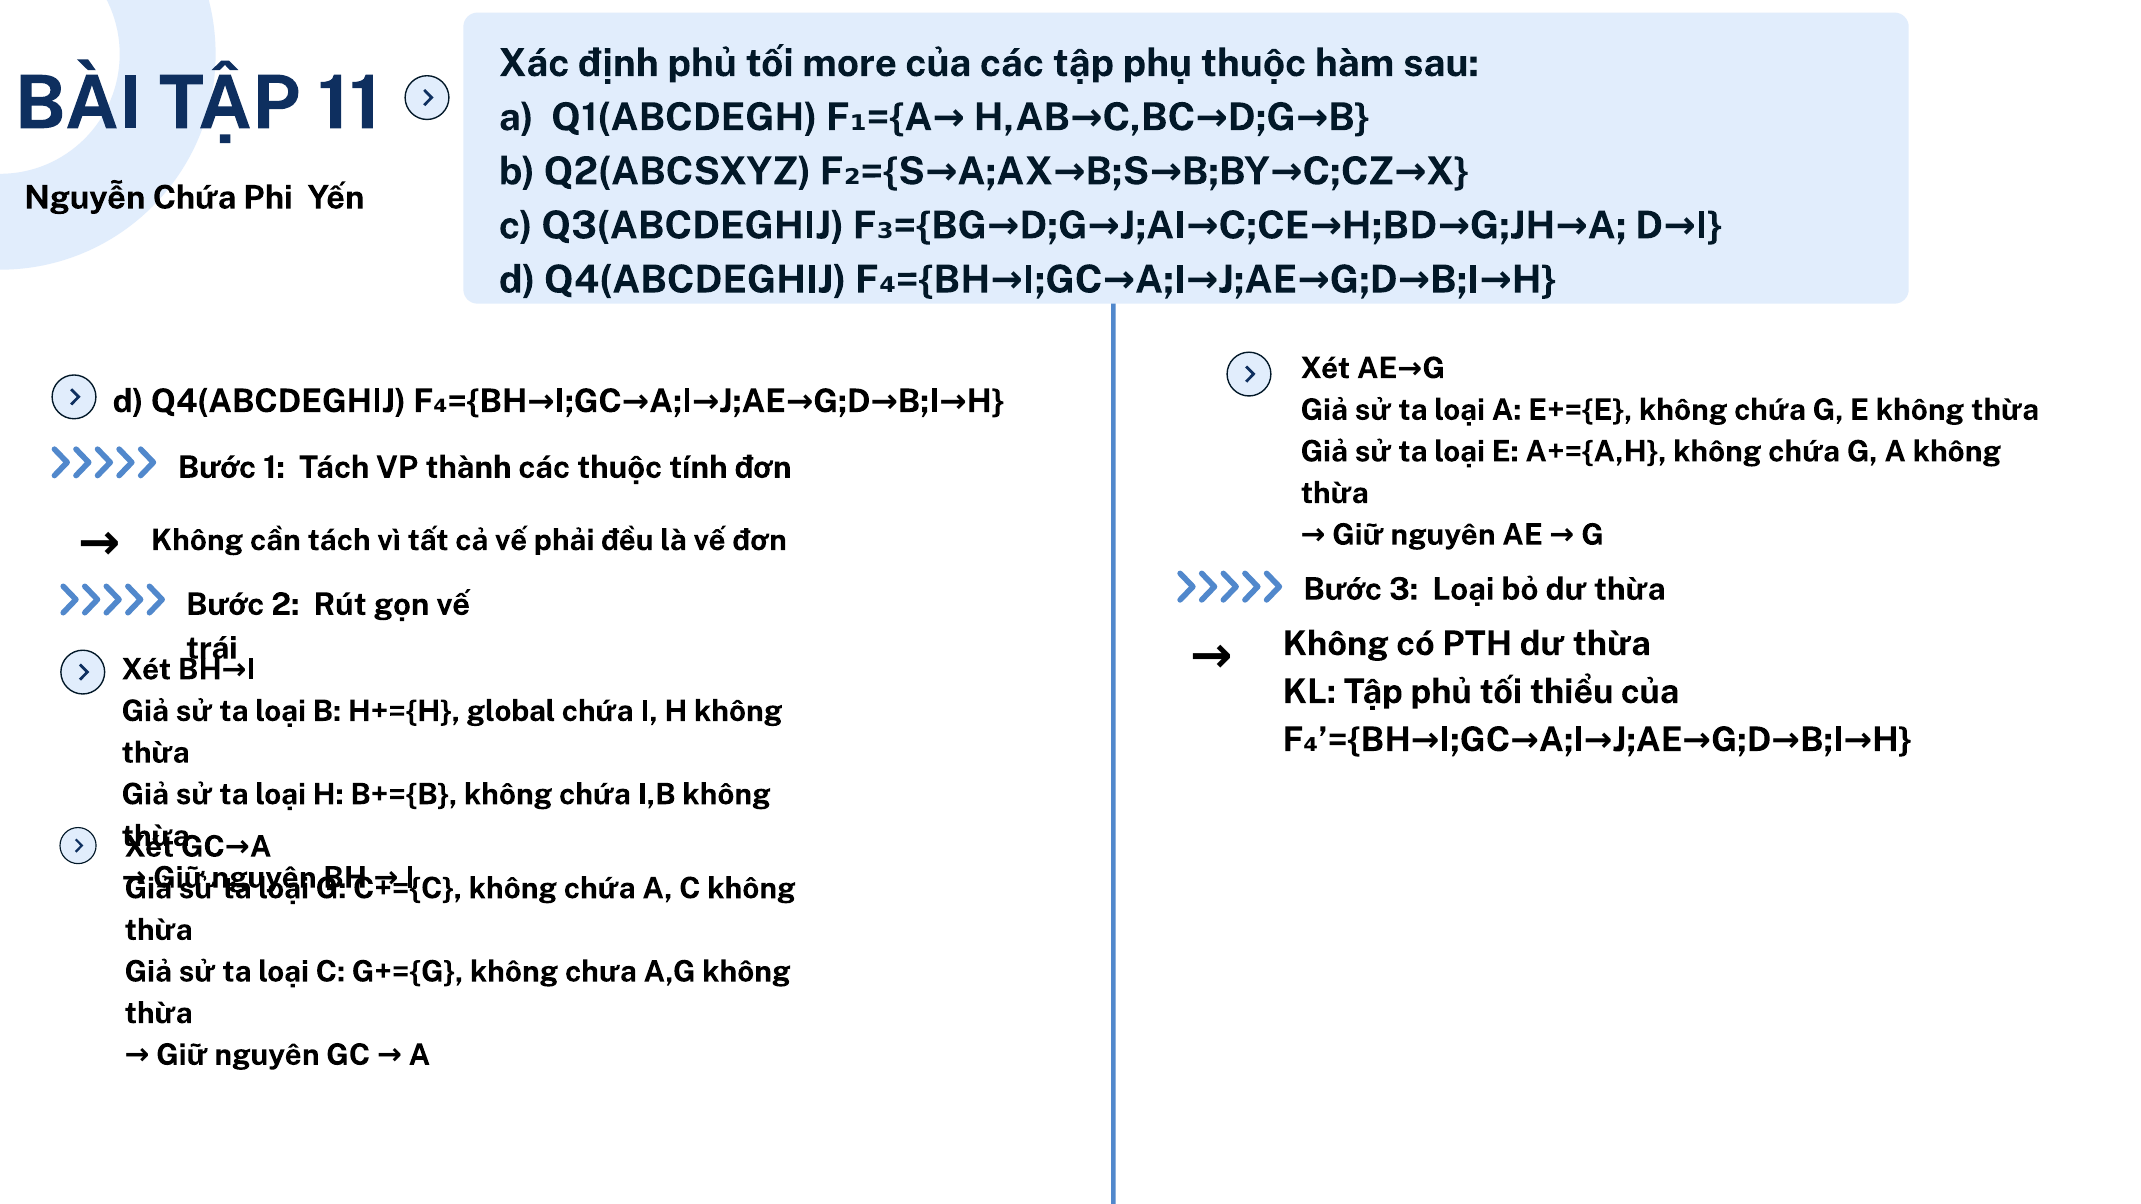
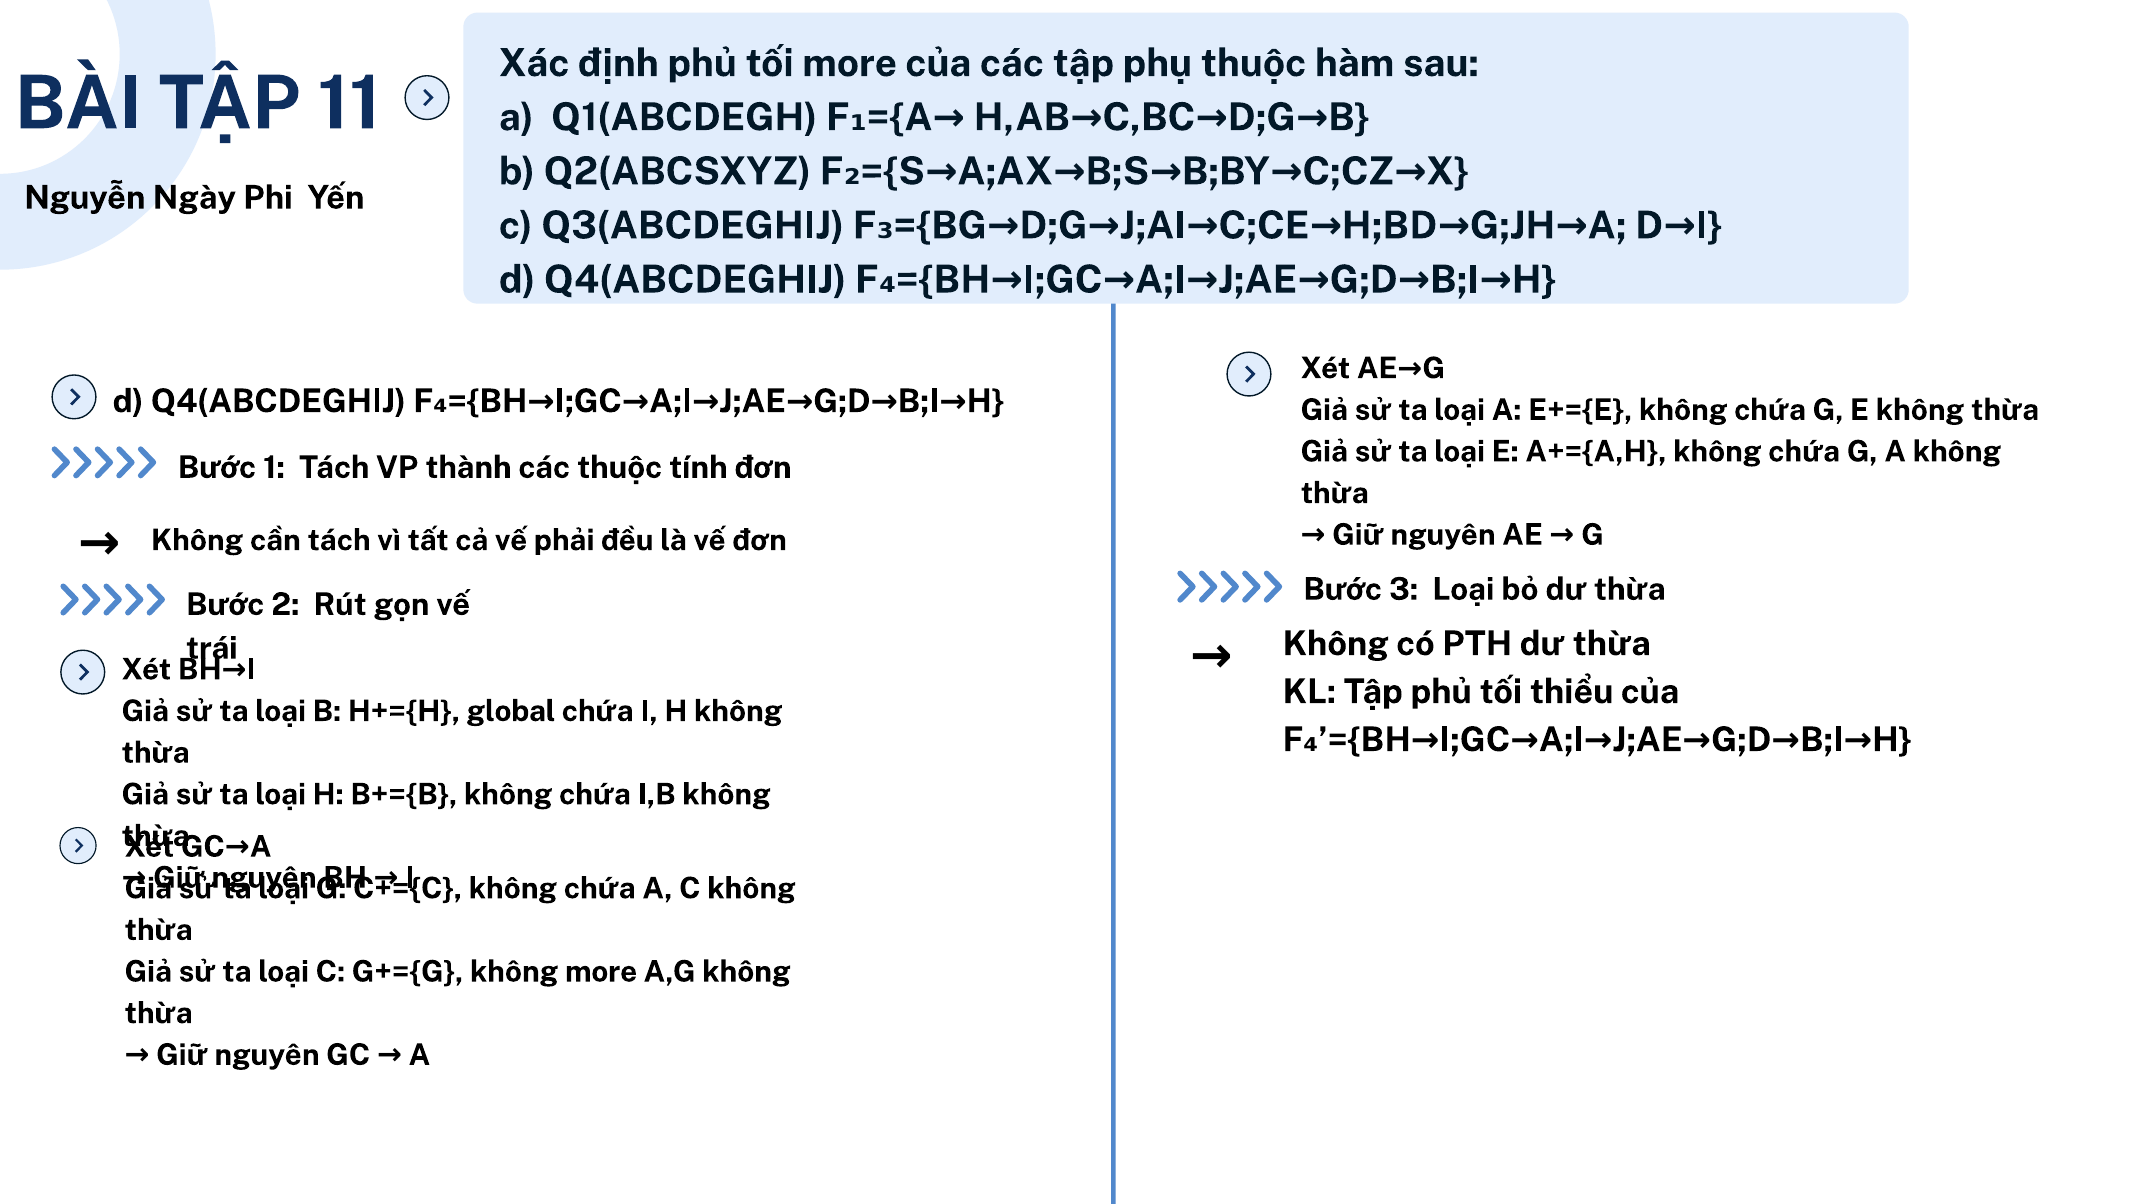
Nguyễn Chứa: Chứa -> Ngày
không chưa: chưa -> more
